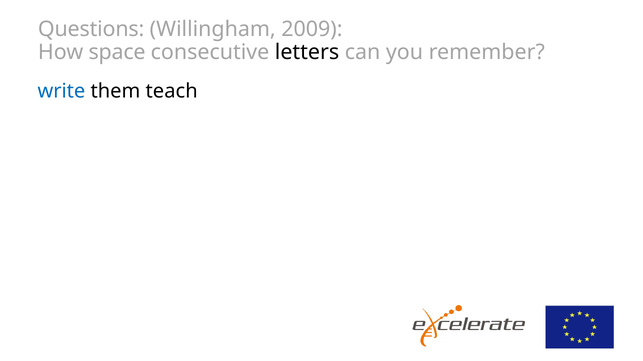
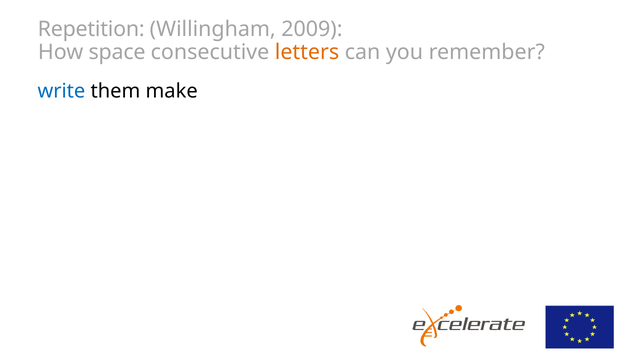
Questions: Questions -> Repetition
letters colour: black -> orange
teach: teach -> make
